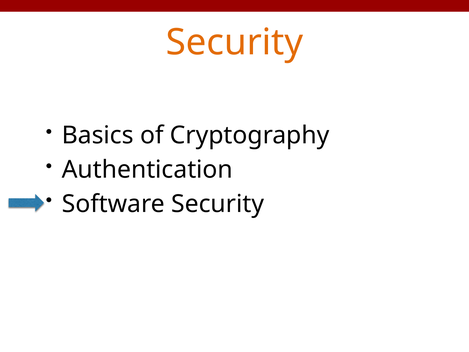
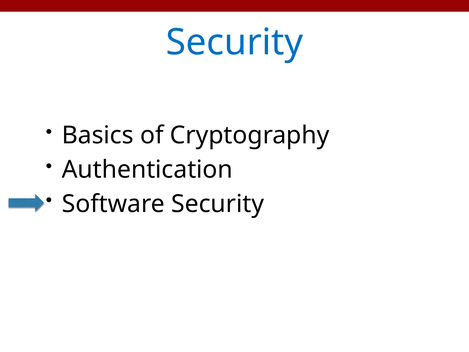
Security at (234, 42) colour: orange -> blue
